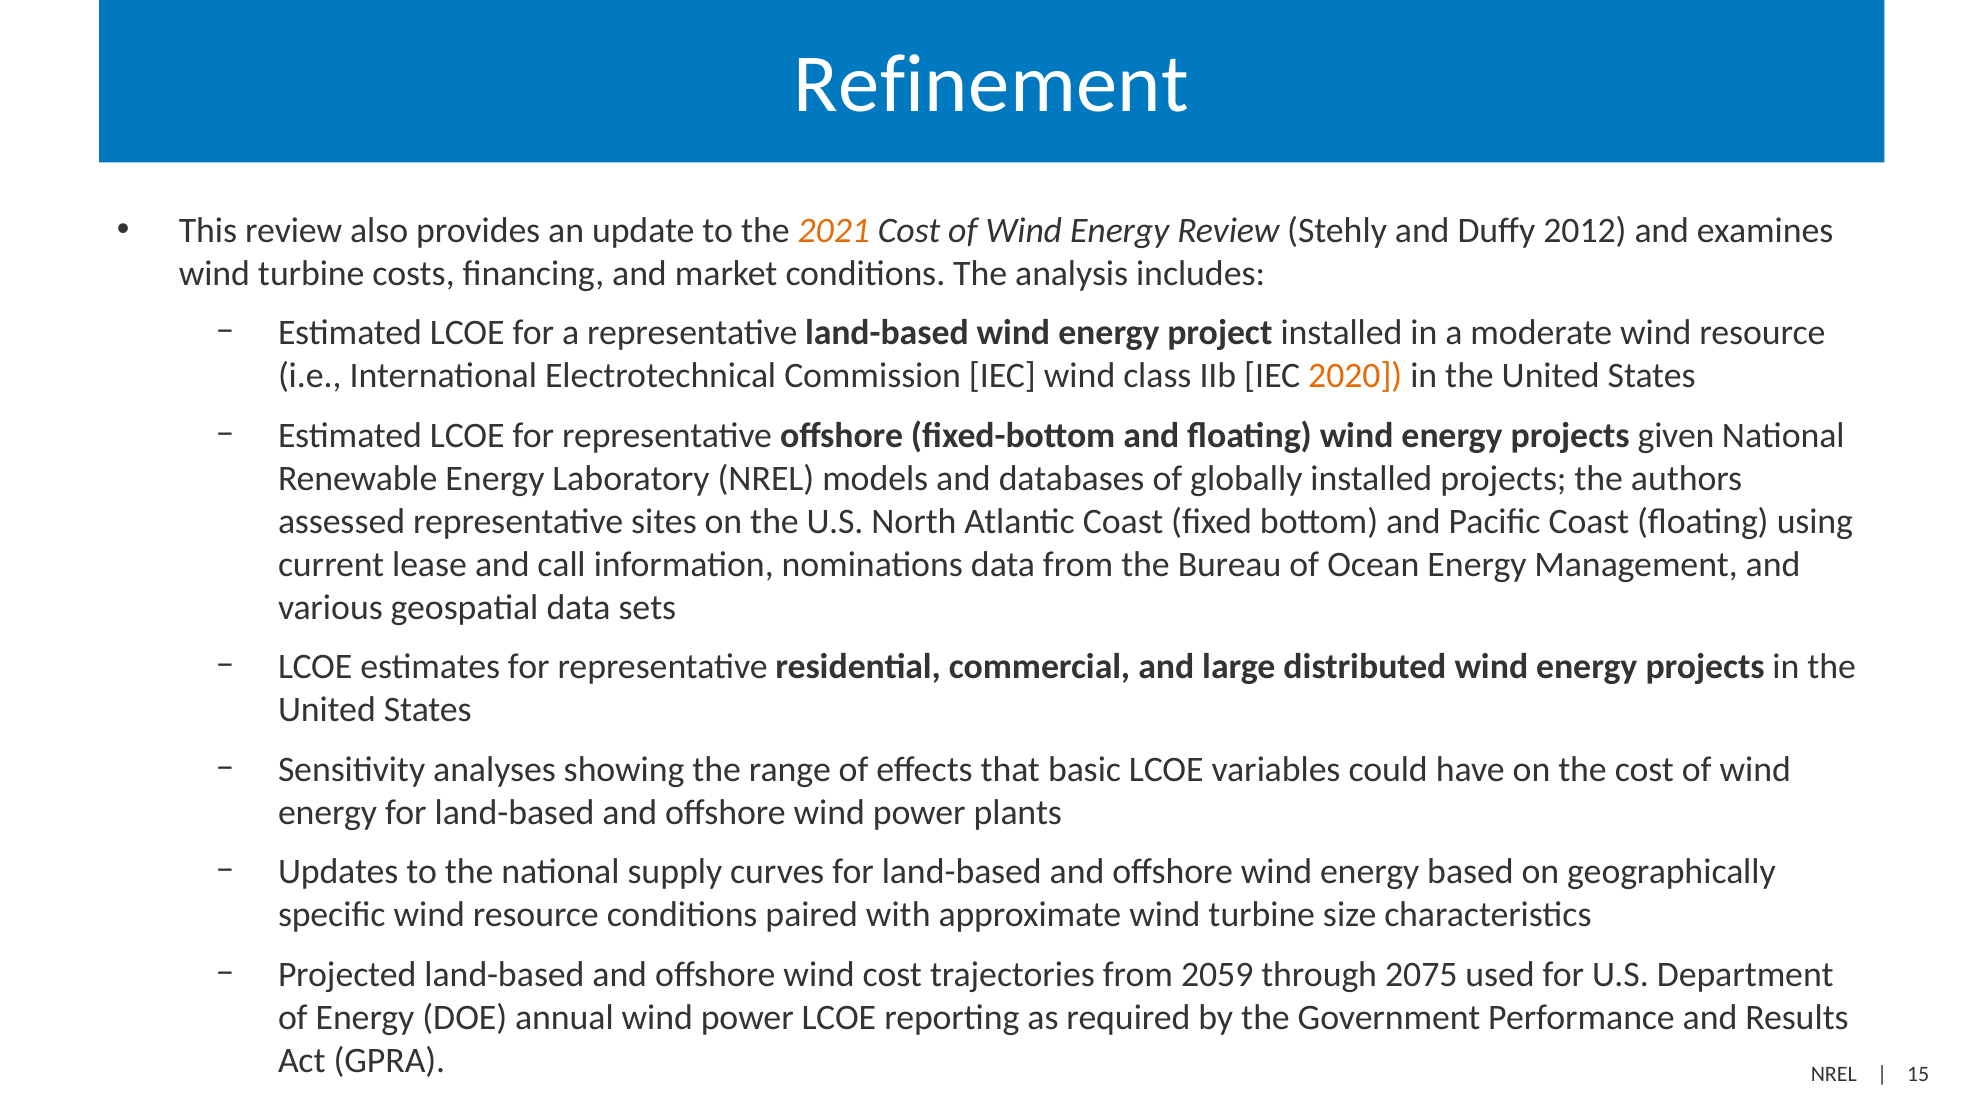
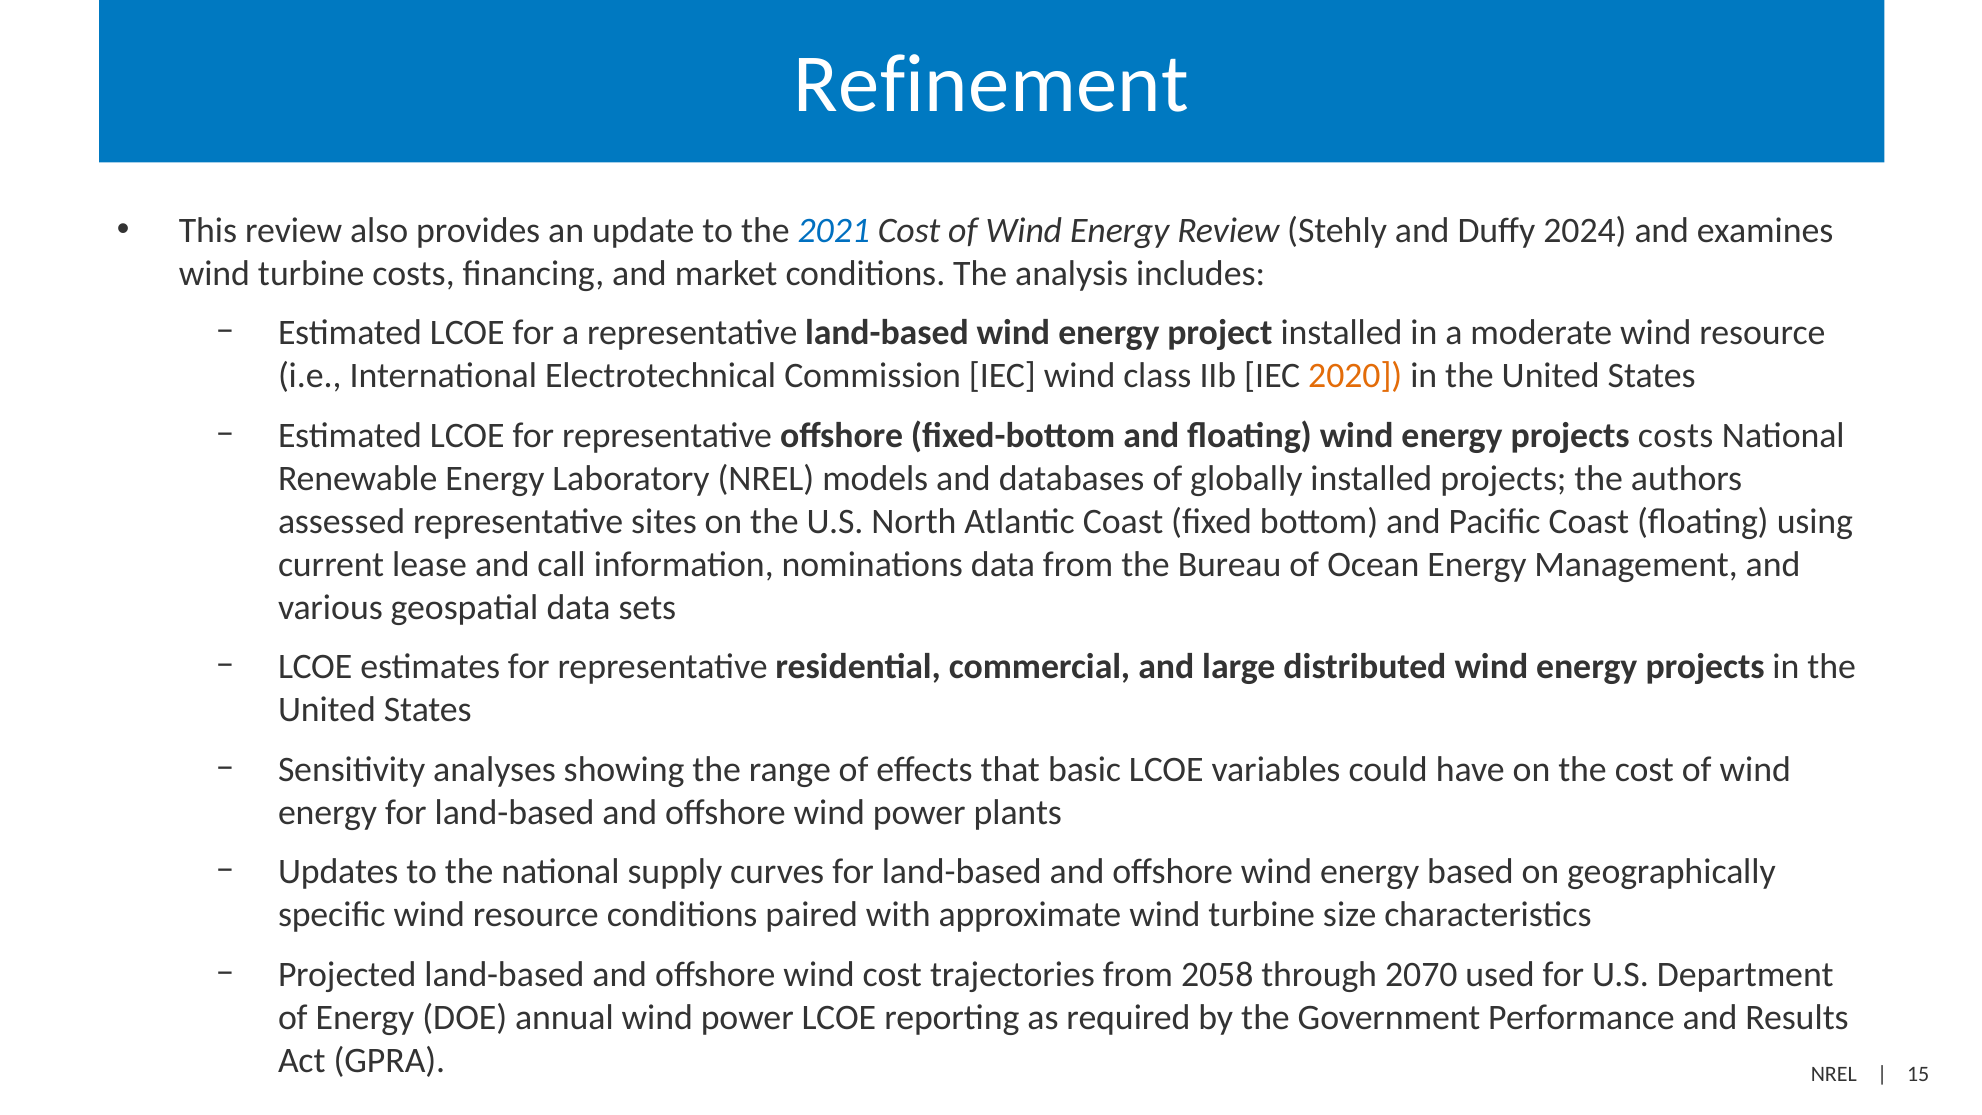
2021 colour: orange -> blue
2012: 2012 -> 2024
projects given: given -> costs
2059: 2059 -> 2058
2075: 2075 -> 2070
